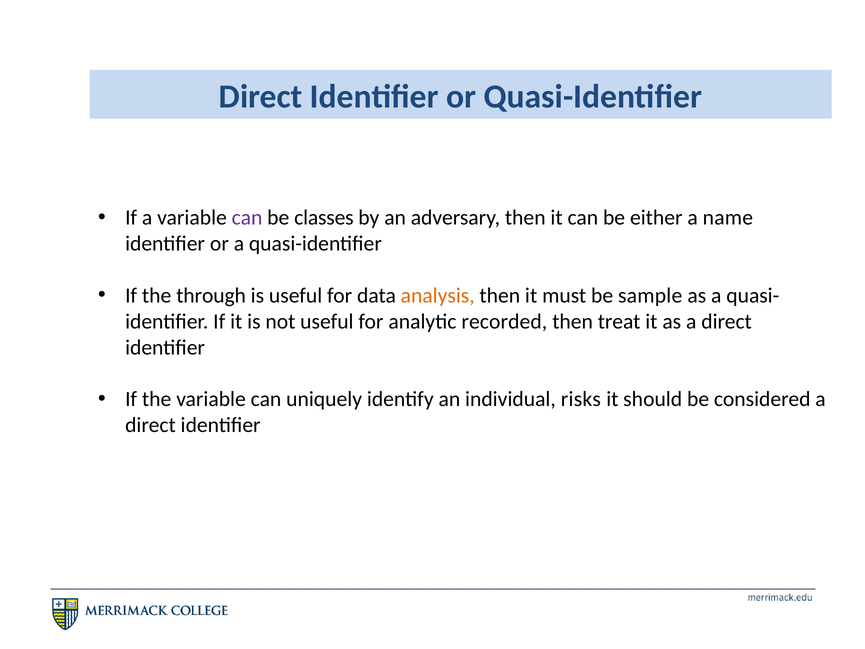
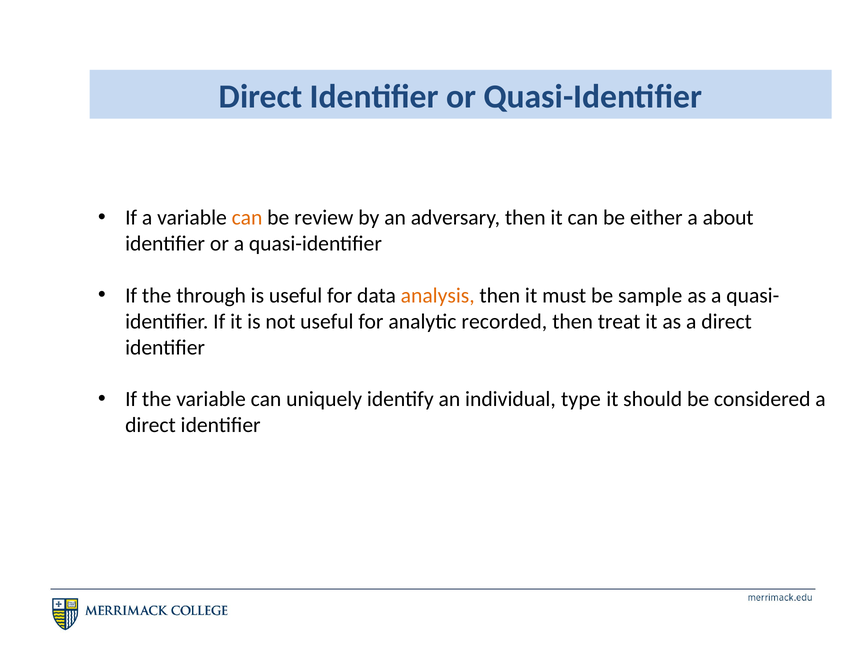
can at (247, 217) colour: purple -> orange
classes: classes -> review
name: name -> about
risks: risks -> type
